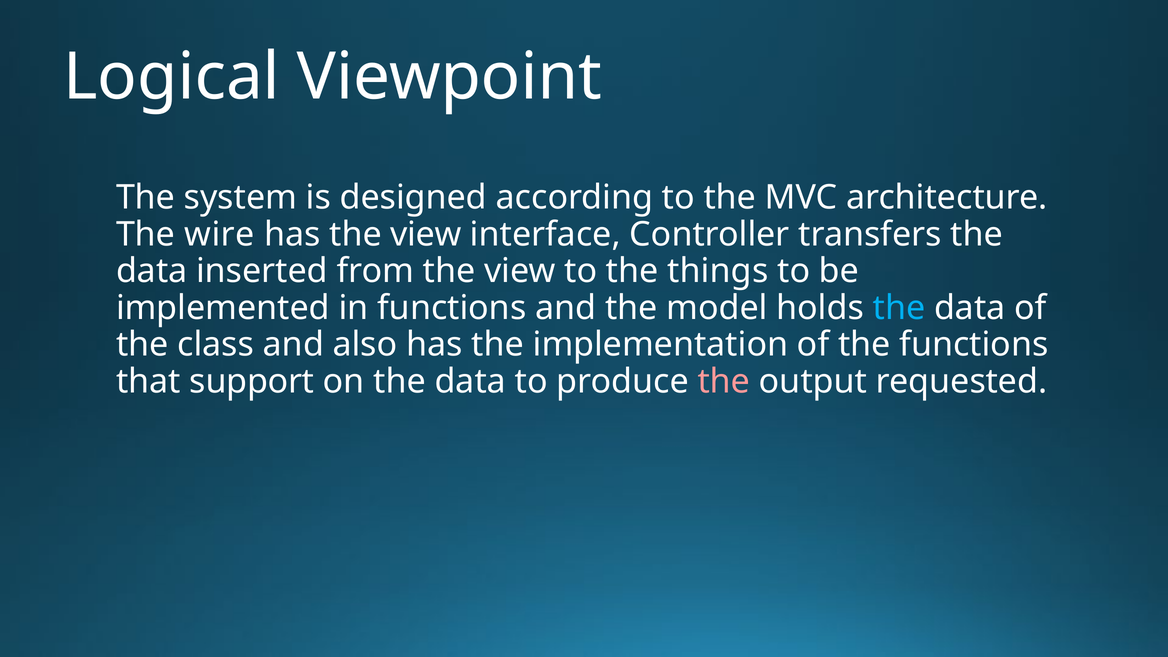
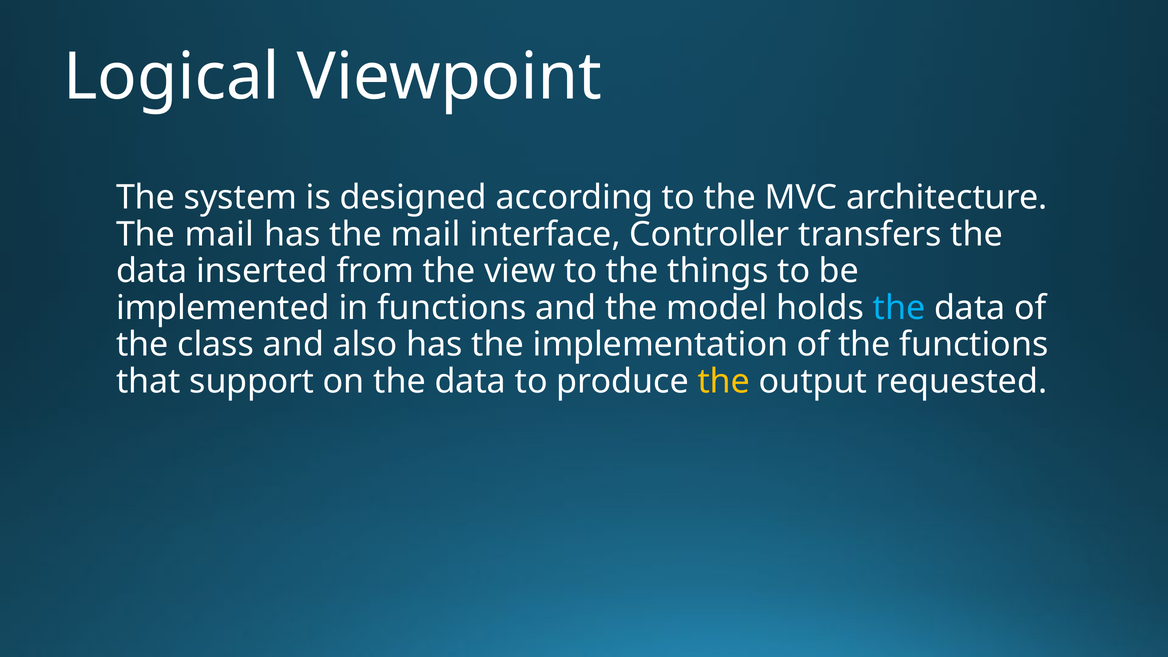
wire at (219, 234): wire -> mail
has the view: view -> mail
the at (724, 381) colour: pink -> yellow
